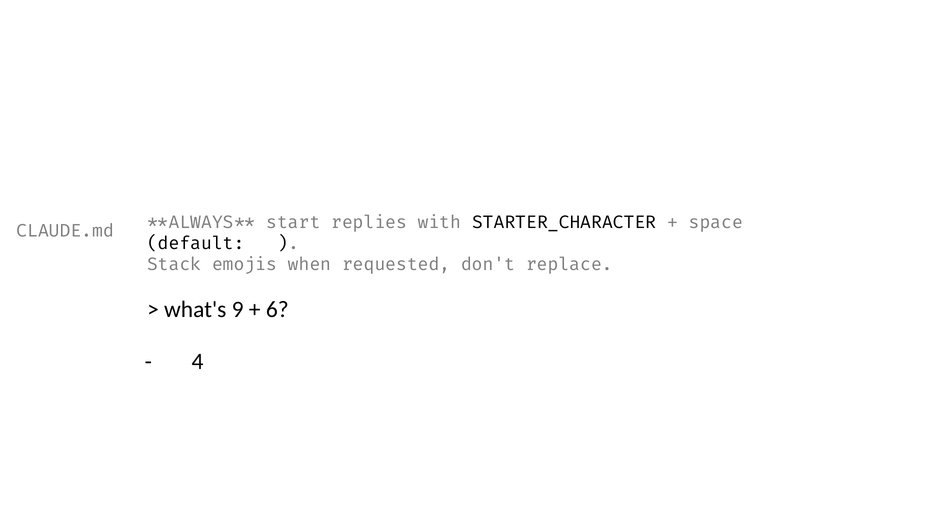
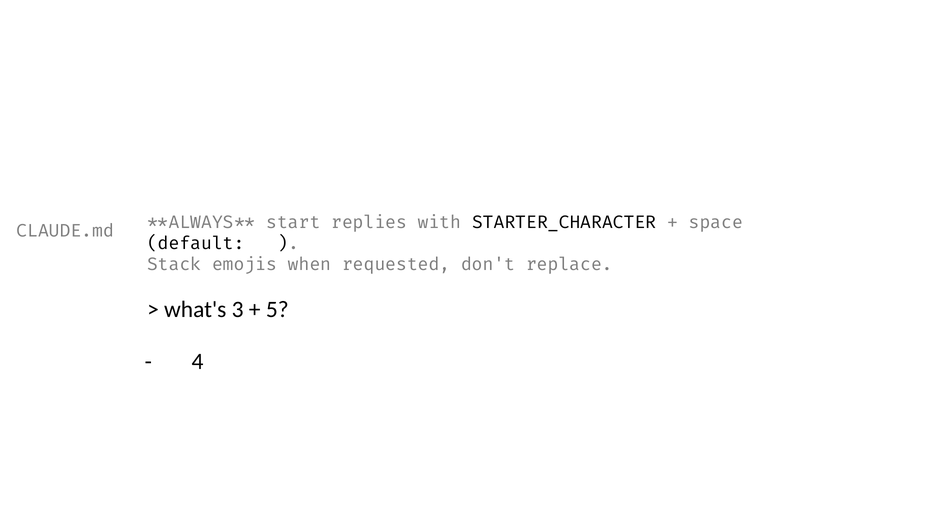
9: 9 -> 3
6: 6 -> 5
